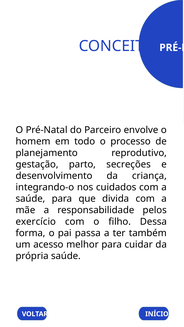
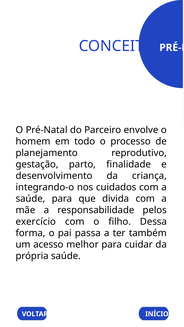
secreções: secreções -> finalidade
